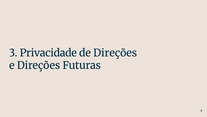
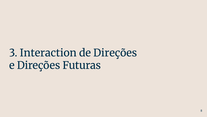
Privacidade: Privacidade -> Interaction
